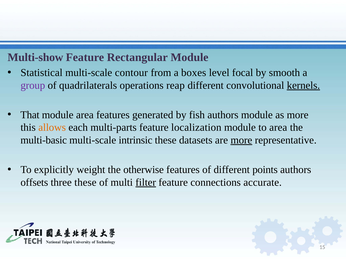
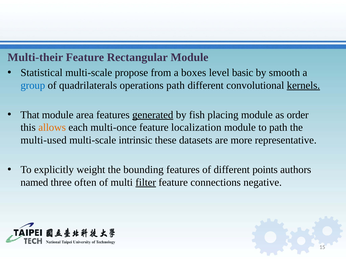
Multi-show: Multi-show -> Multi-their
contour: contour -> propose
focal: focal -> basic
group colour: purple -> blue
operations reap: reap -> path
generated underline: none -> present
fish authors: authors -> placing
as more: more -> order
multi-parts: multi-parts -> multi-once
to area: area -> path
multi-basic: multi-basic -> multi-used
more at (241, 140) underline: present -> none
otherwise: otherwise -> bounding
offsets: offsets -> named
three these: these -> often
accurate: accurate -> negative
